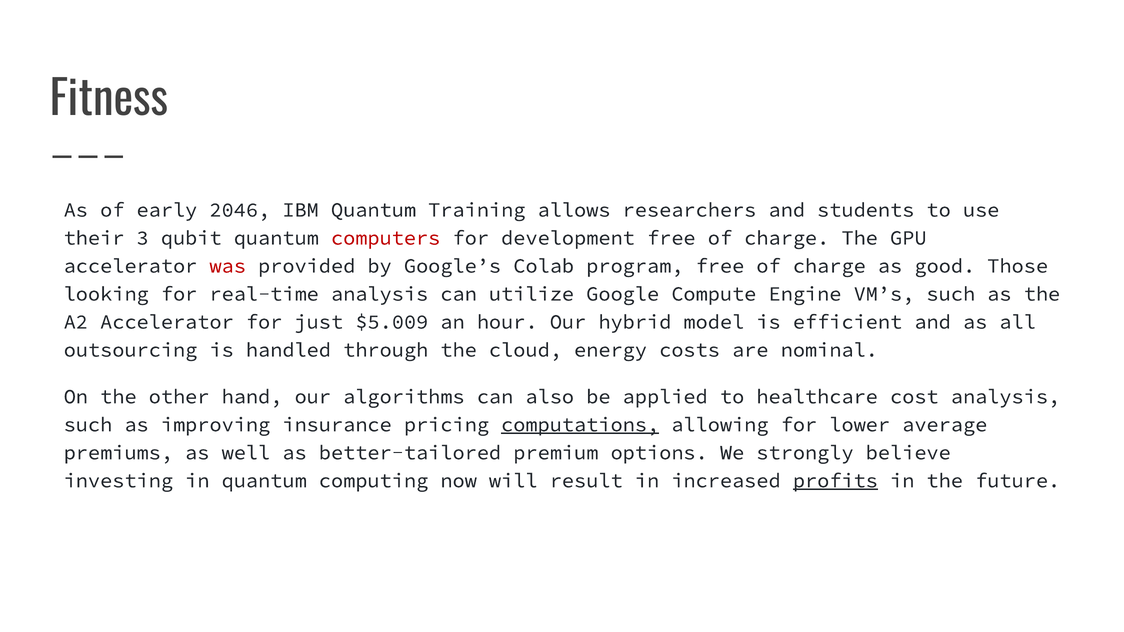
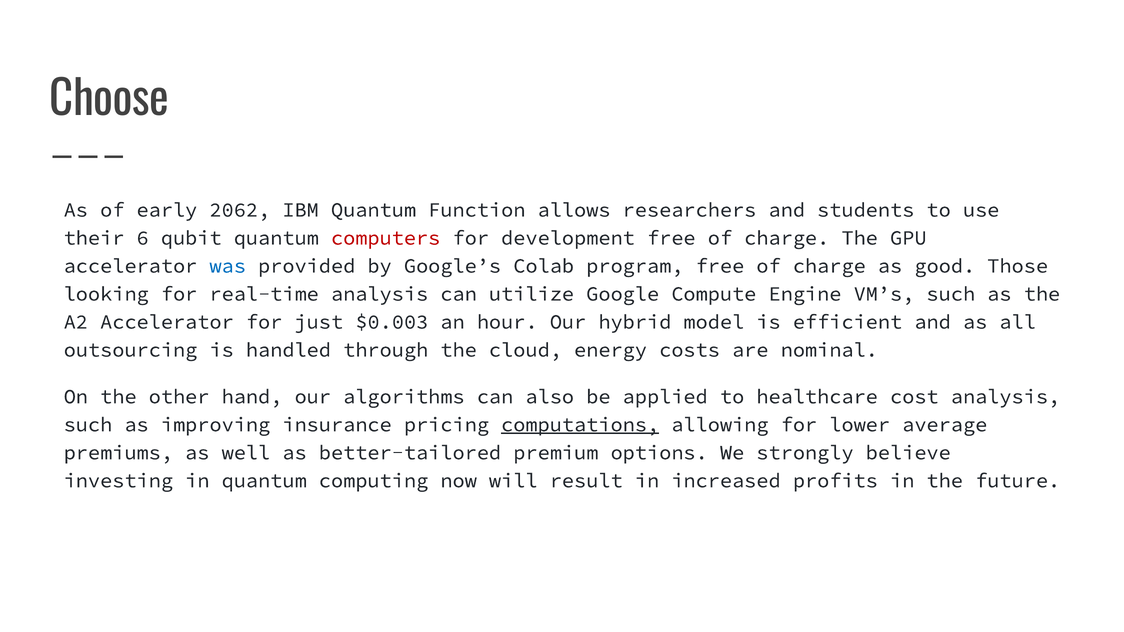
Fitness: Fitness -> Choose
2046: 2046 -> 2062
Training: Training -> Function
3: 3 -> 6
was colour: red -> blue
$5.009: $5.009 -> $0.003
profits underline: present -> none
